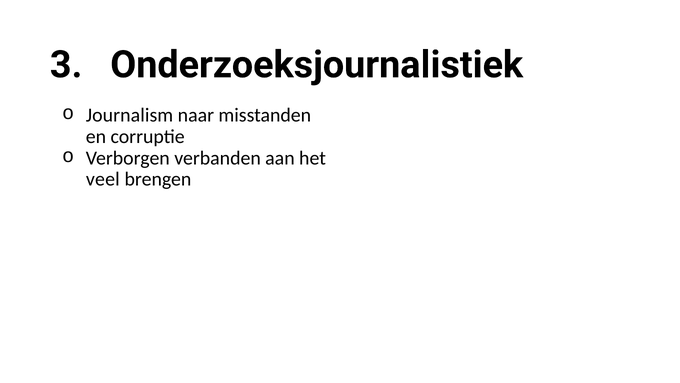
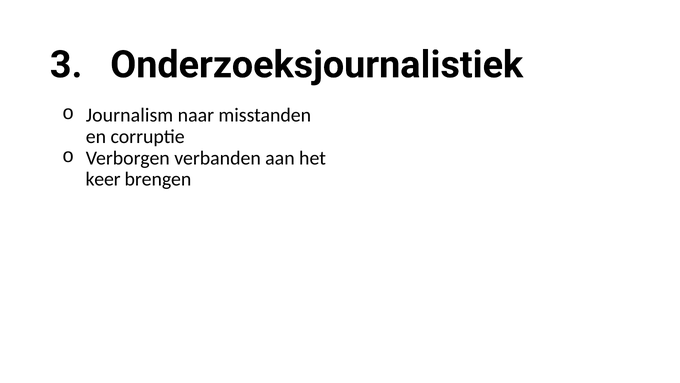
veel: veel -> keer
